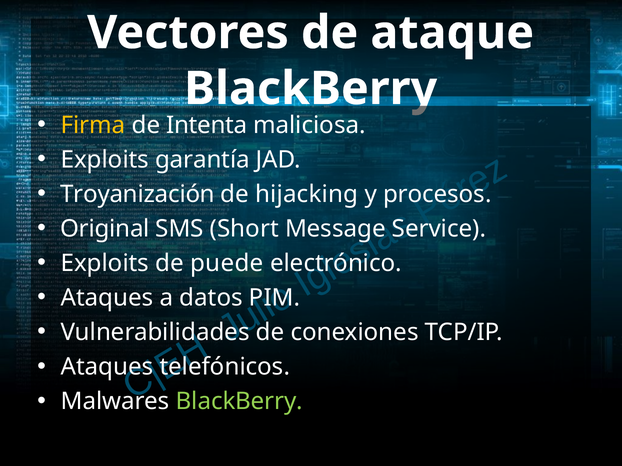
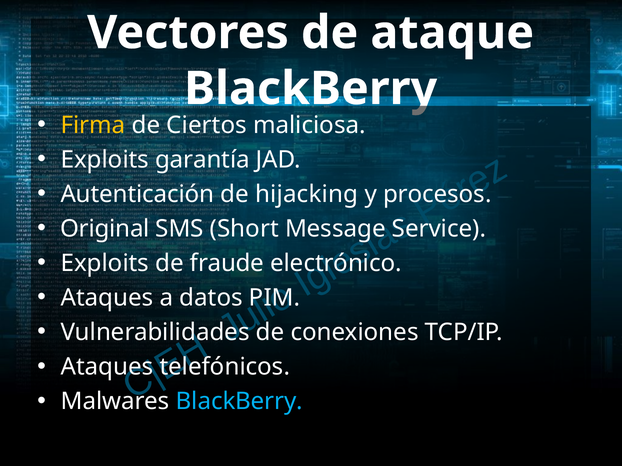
Intenta: Intenta -> Ciertos
Troyanización: Troyanización -> Autenticación
puede: puede -> fraude
BlackBerry at (239, 402) colour: light green -> light blue
